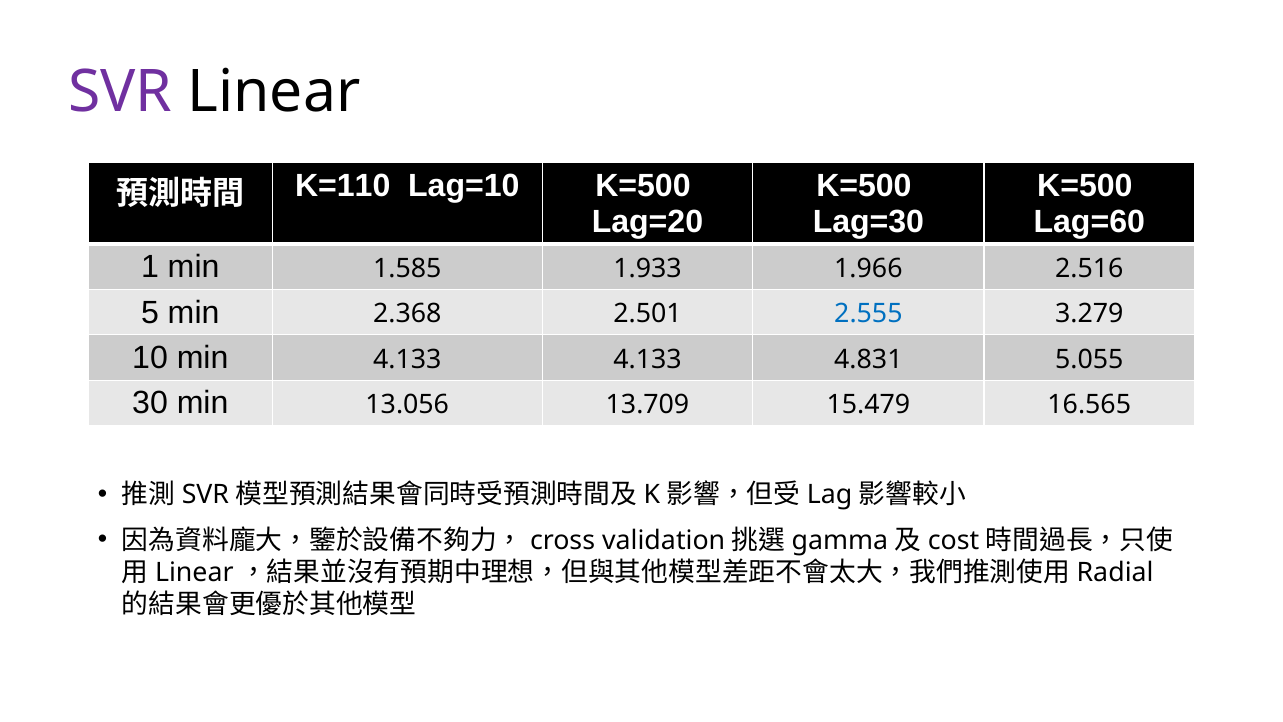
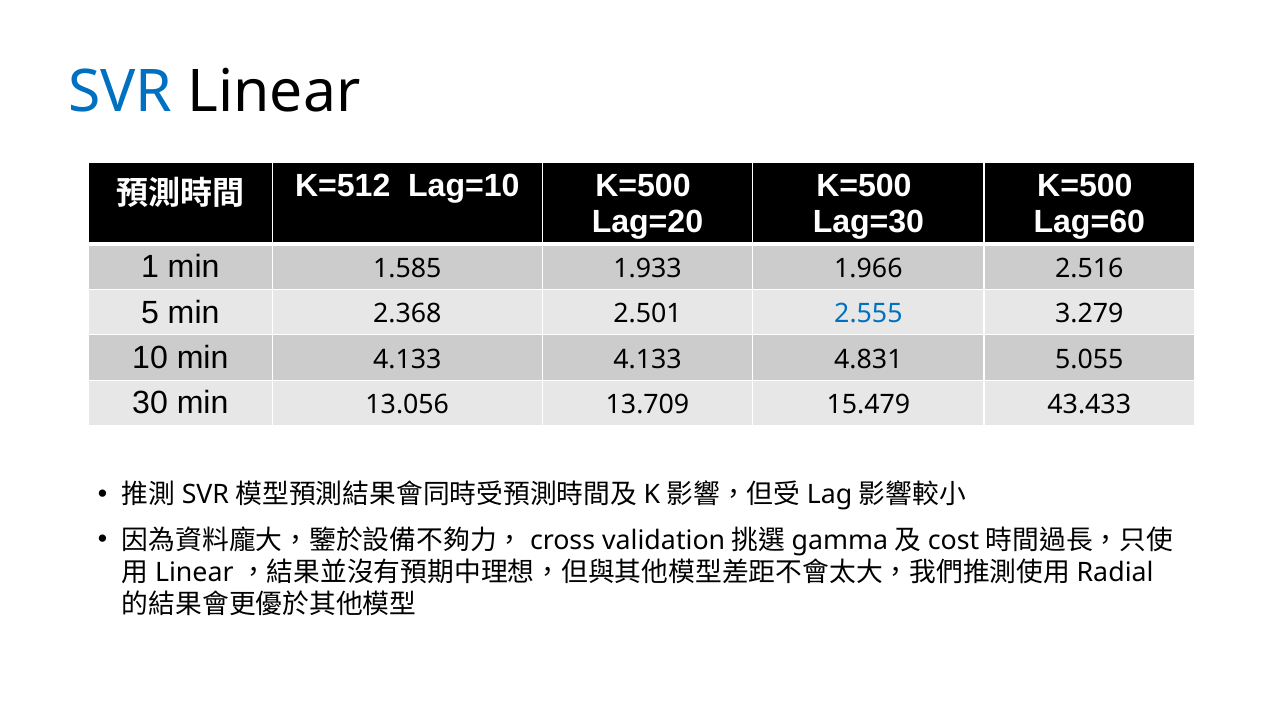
SVR at (120, 92) colour: purple -> blue
K=110: K=110 -> K=512
16.565: 16.565 -> 43.433
